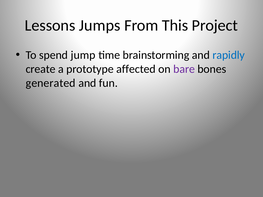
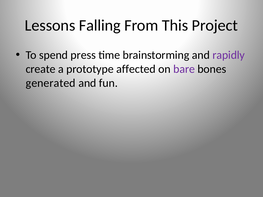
Jumps: Jumps -> Falling
jump: jump -> press
rapidly colour: blue -> purple
